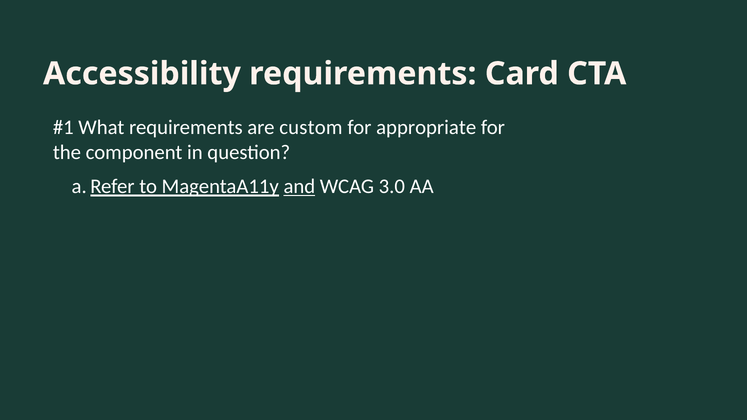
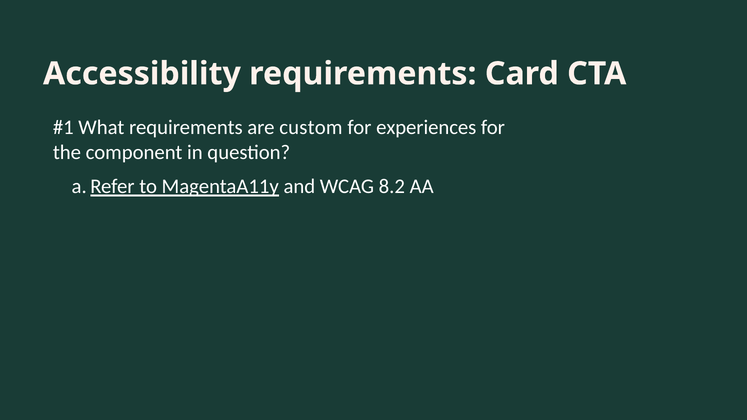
appropriate: appropriate -> experiences
and underline: present -> none
3.0: 3.0 -> 8.2
